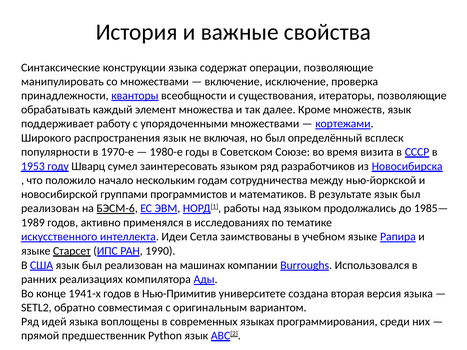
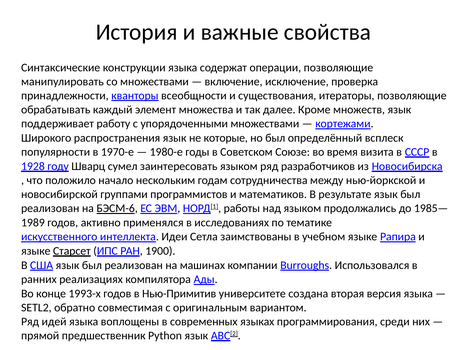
включая: включая -> которые
1953: 1953 -> 1928
1990: 1990 -> 1900
1941-х: 1941-х -> 1993-х
